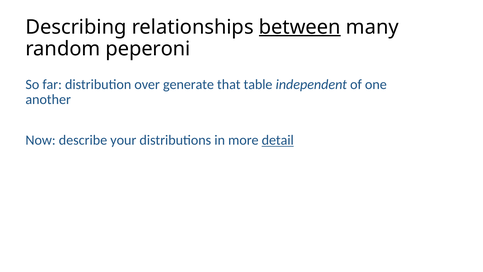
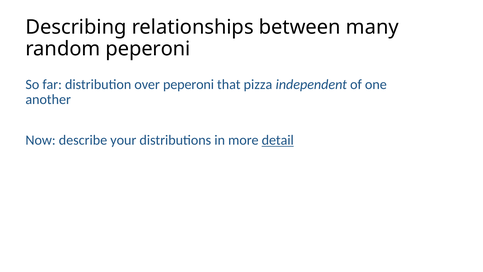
between underline: present -> none
over generate: generate -> peperoni
table: table -> pizza
